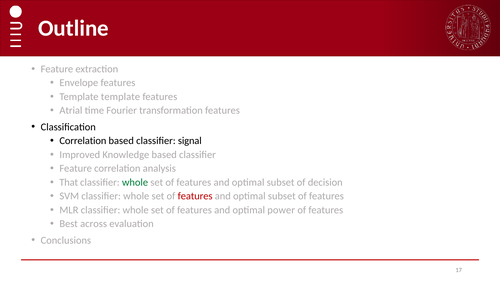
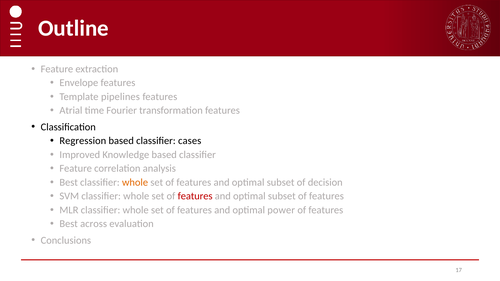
Template template: template -> pipelines
Correlation at (83, 141): Correlation -> Regression
signal: signal -> cases
That at (69, 182): That -> Best
whole at (135, 182) colour: green -> orange
